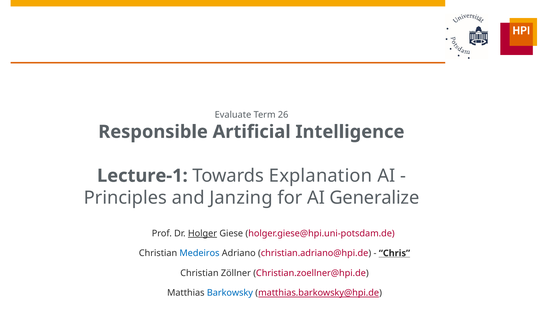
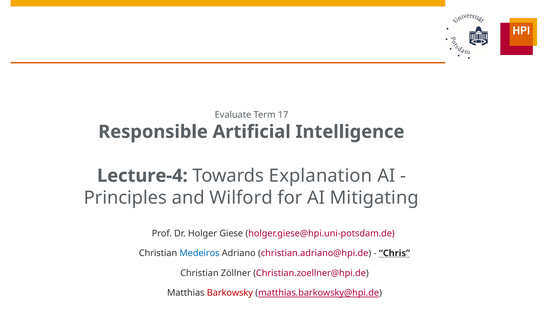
26: 26 -> 17
Lecture-1: Lecture-1 -> Lecture-4
Janzing: Janzing -> Wilford
Generalize: Generalize -> Mitigating
Holger underline: present -> none
Barkowsky colour: blue -> red
